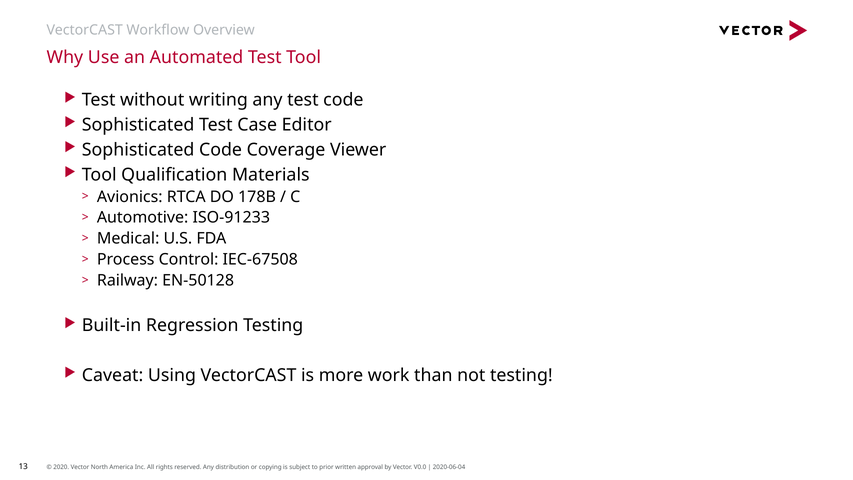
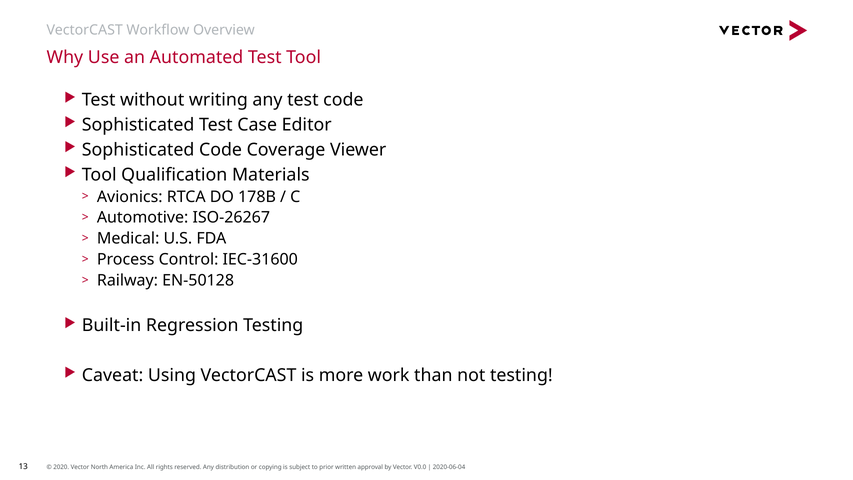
ISO-91233: ISO-91233 -> ISO-26267
IEC-67508: IEC-67508 -> IEC-31600
